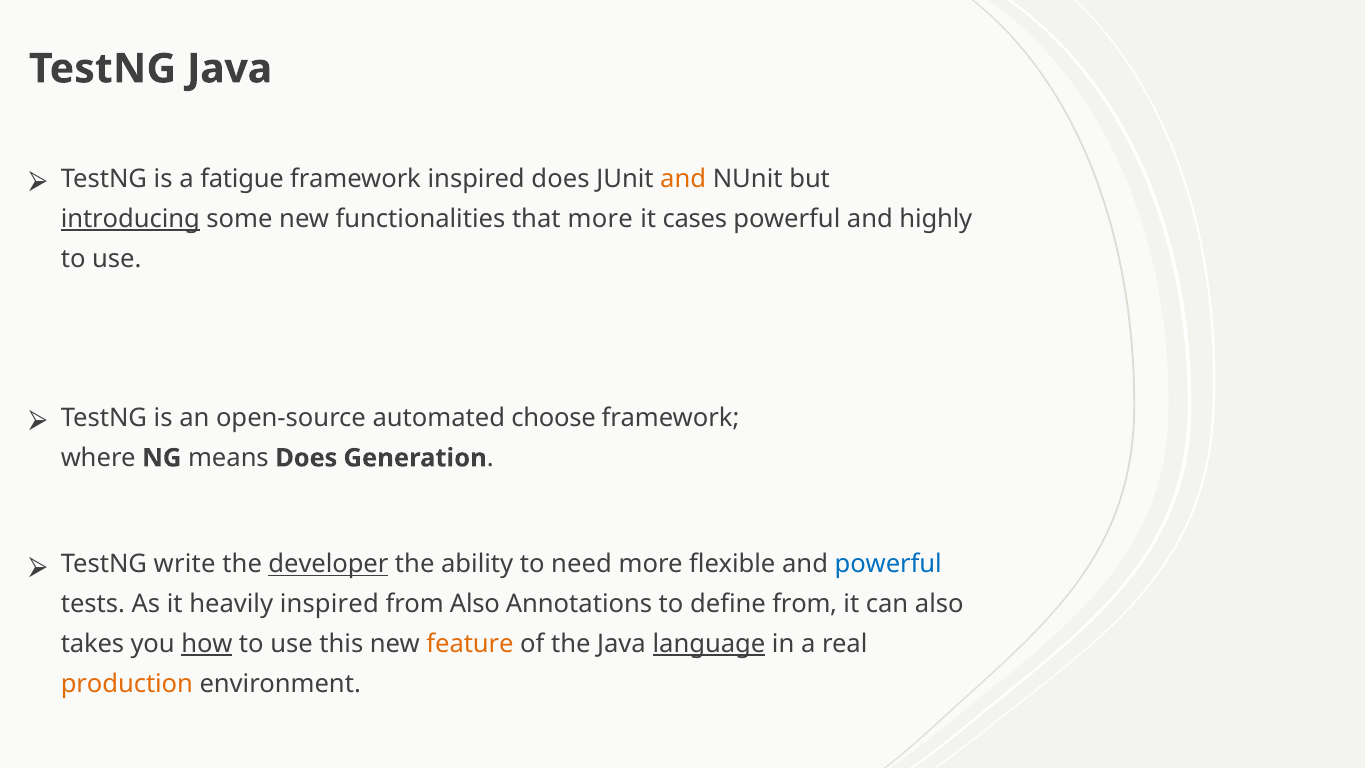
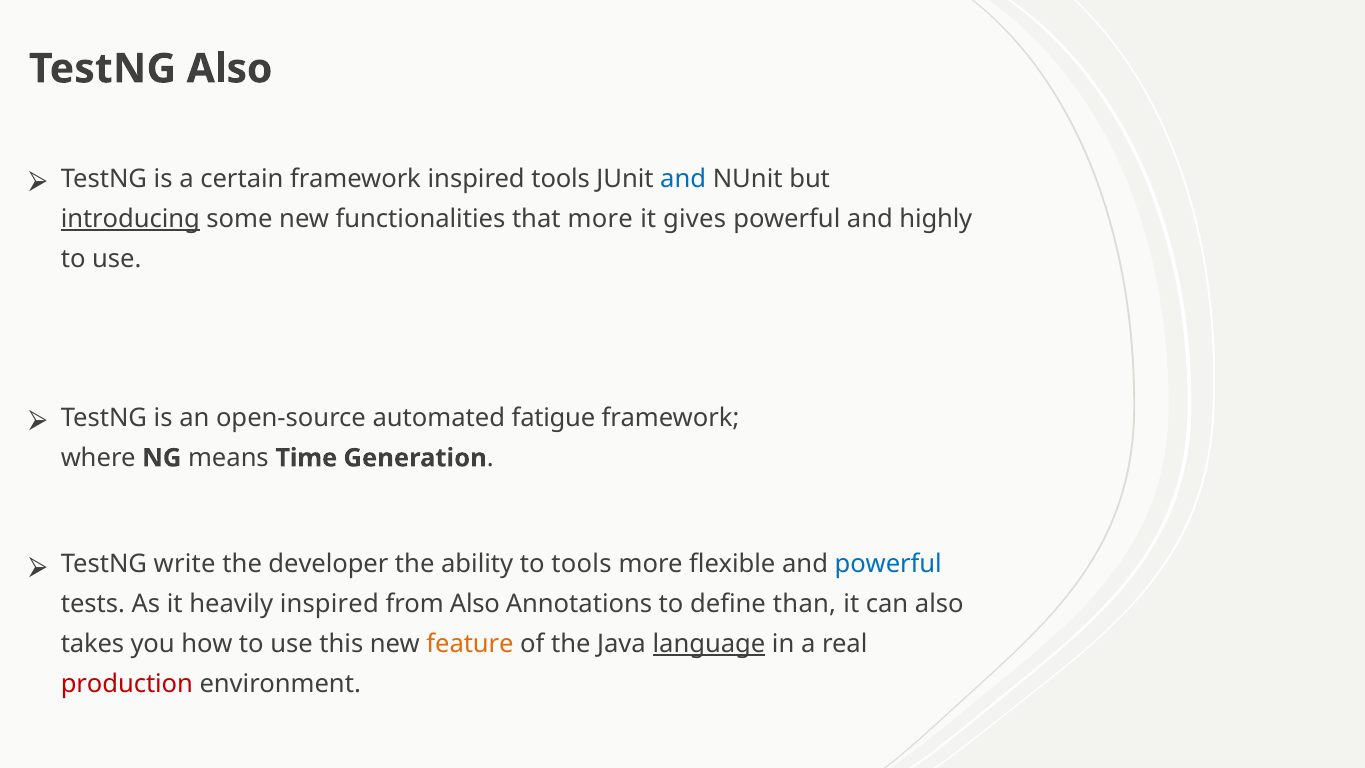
TestNG Java: Java -> Also
fatigue: fatigue -> certain
inspired does: does -> tools
and at (683, 179) colour: orange -> blue
cases: cases -> gives
choose: choose -> fatigue
means Does: Does -> Time
developer underline: present -> none
to need: need -> tools
define from: from -> than
how underline: present -> none
production colour: orange -> red
